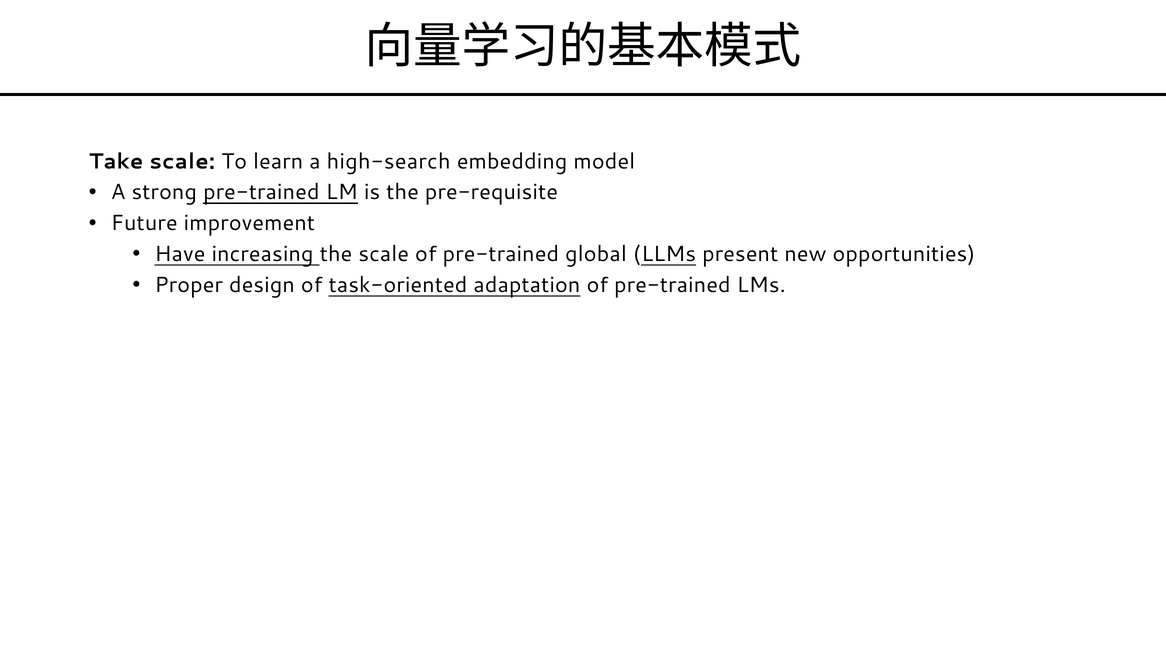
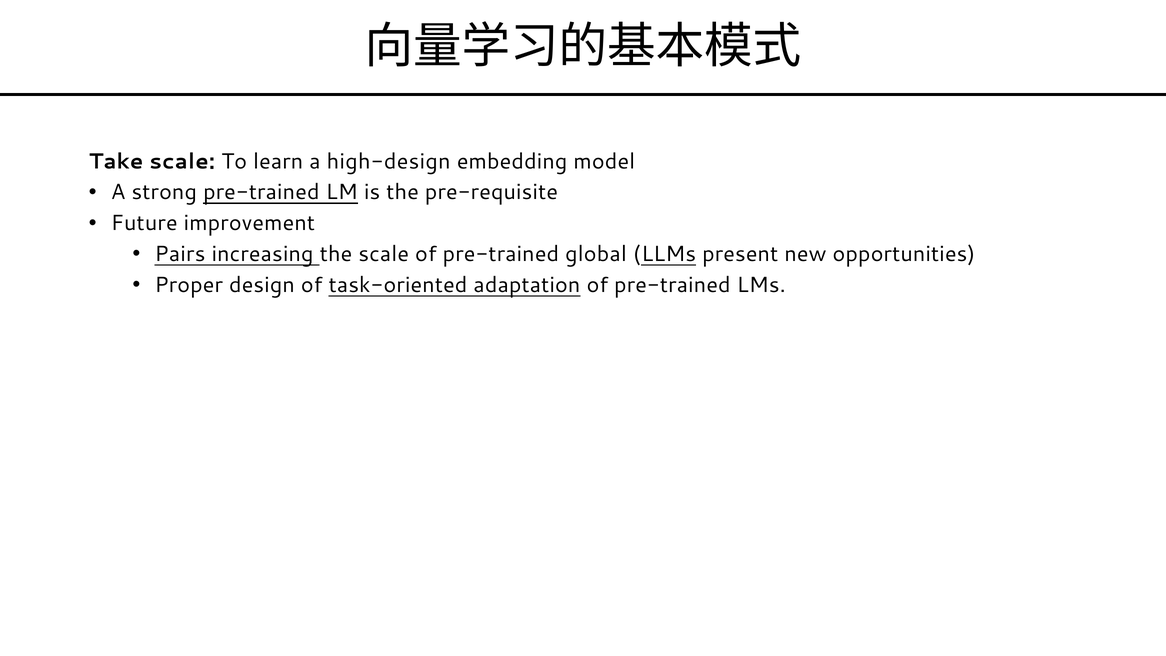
high-search: high-search -> high-design
Have: Have -> Pairs
